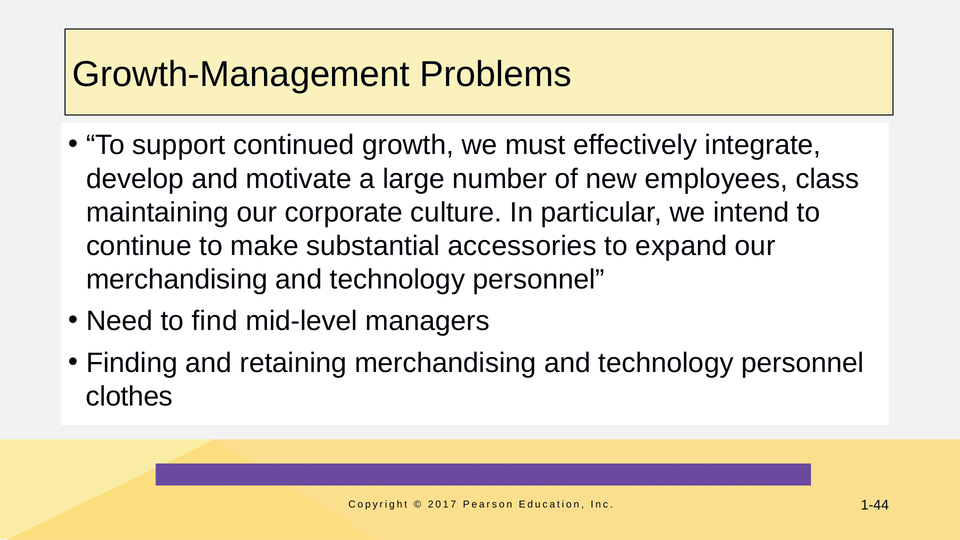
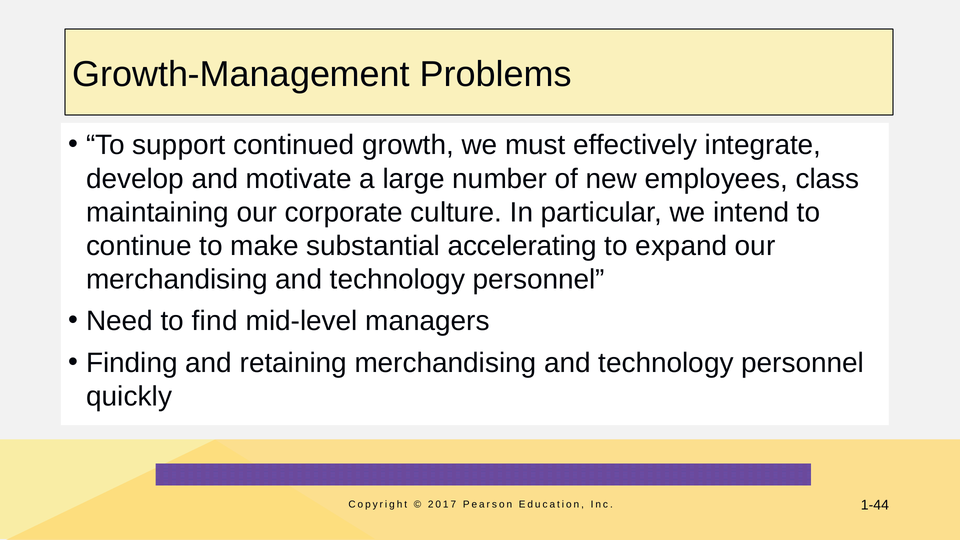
accessories: accessories -> accelerating
clothes: clothes -> quickly
